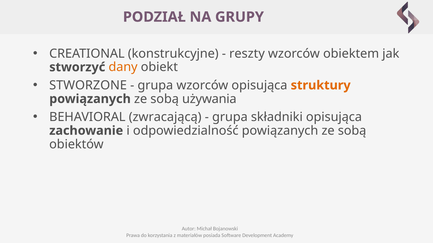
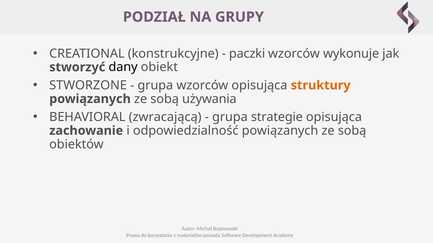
reszty: reszty -> paczki
obiektem: obiektem -> wykonuje
dany colour: orange -> black
składniki: składniki -> strategie
